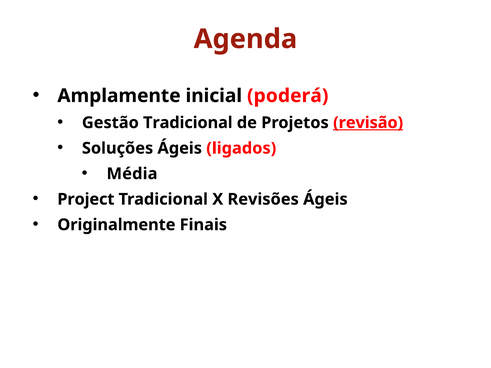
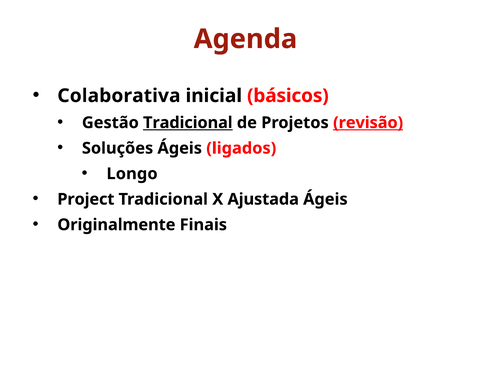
Amplamente: Amplamente -> Colaborativa
poderá: poderá -> básicos
Tradicional at (188, 123) underline: none -> present
Média: Média -> Longo
Revisões: Revisões -> Ajustada
